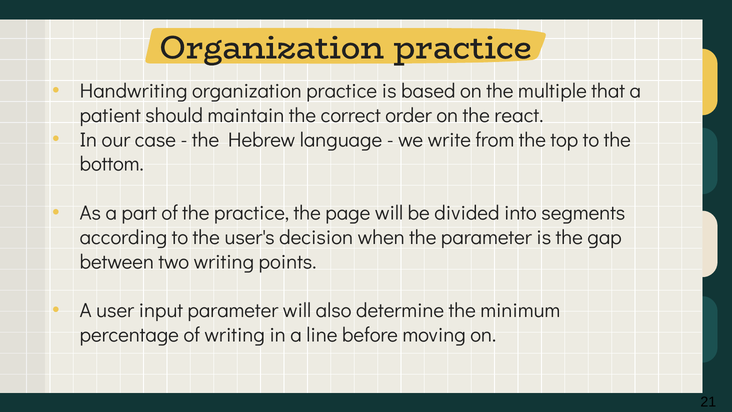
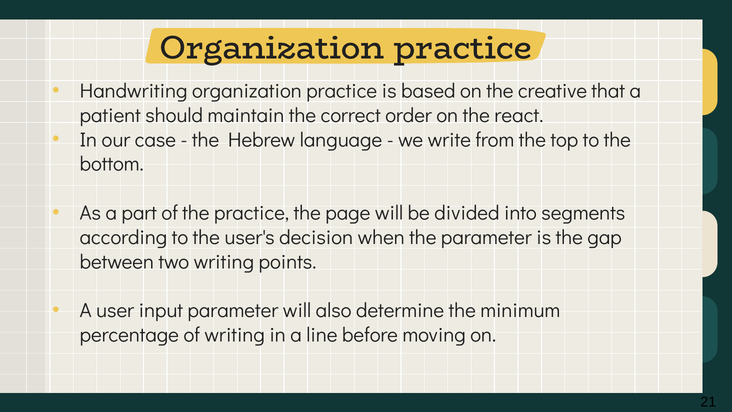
multiple: multiple -> creative
